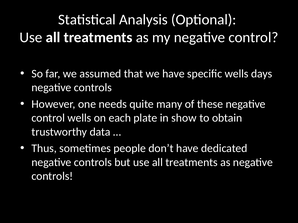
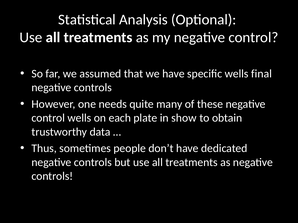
days: days -> final
